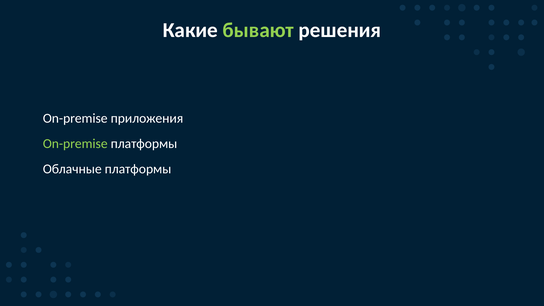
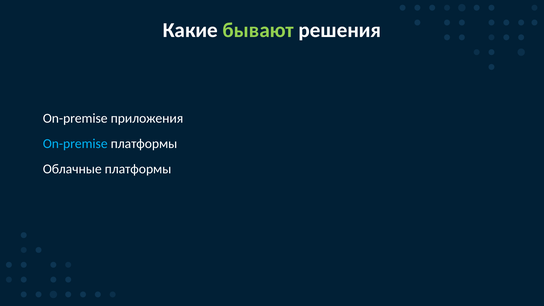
On-premise at (75, 144) colour: light green -> light blue
